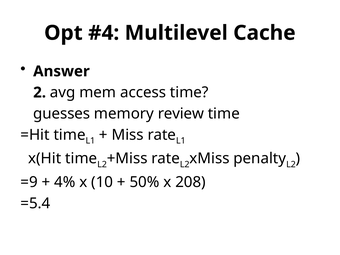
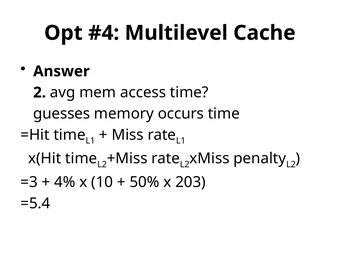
review: review -> occurs
=9: =9 -> =3
208: 208 -> 203
